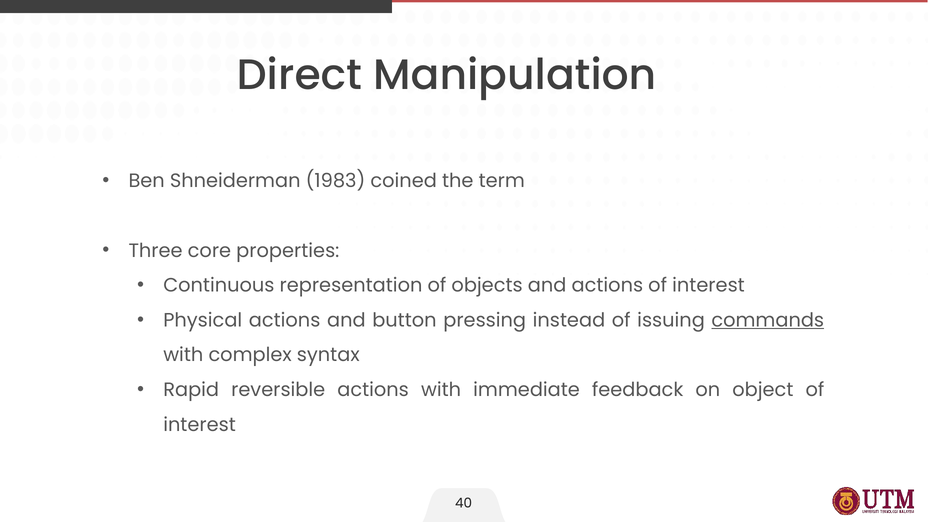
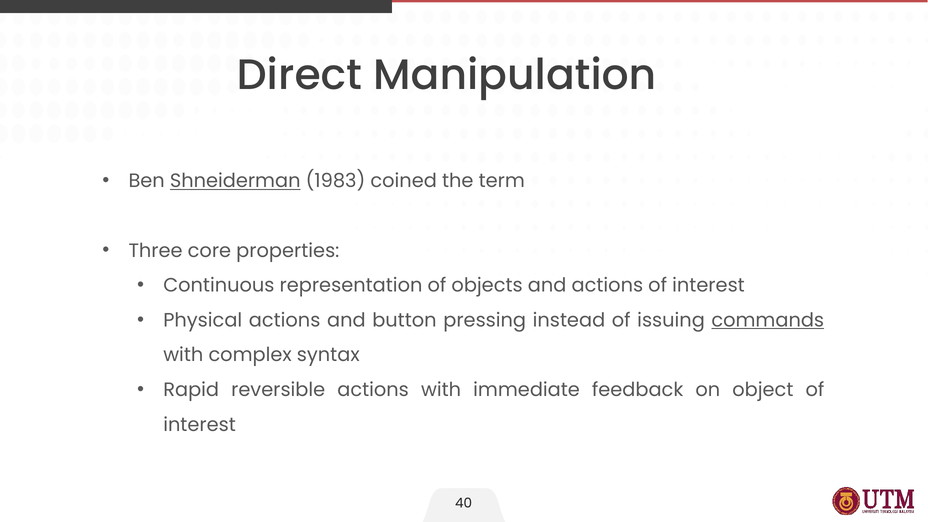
Shneiderman underline: none -> present
